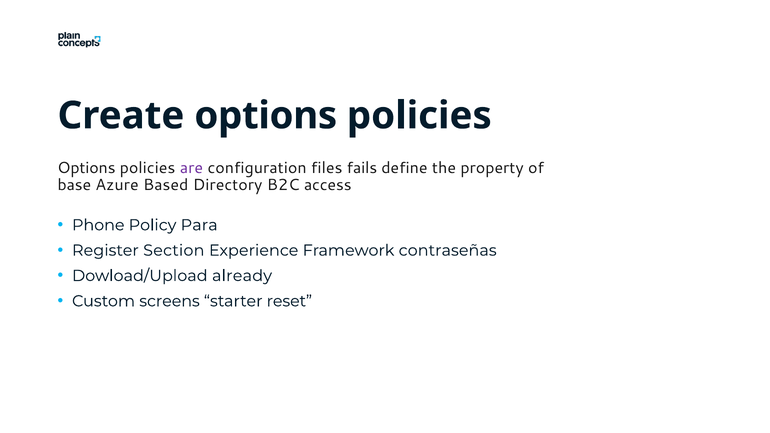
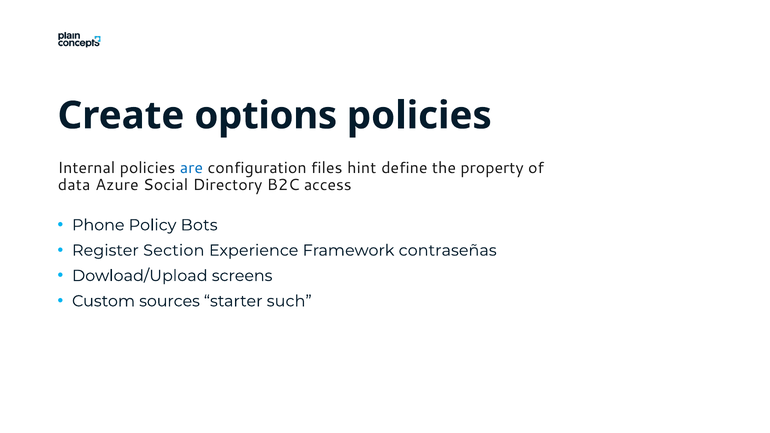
Options at (86, 168): Options -> Internal
are colour: purple -> blue
fails: fails -> hint
base: base -> data
Based: Based -> Social
Para: Para -> Bots
already: already -> screens
screens: screens -> sources
reset: reset -> such
